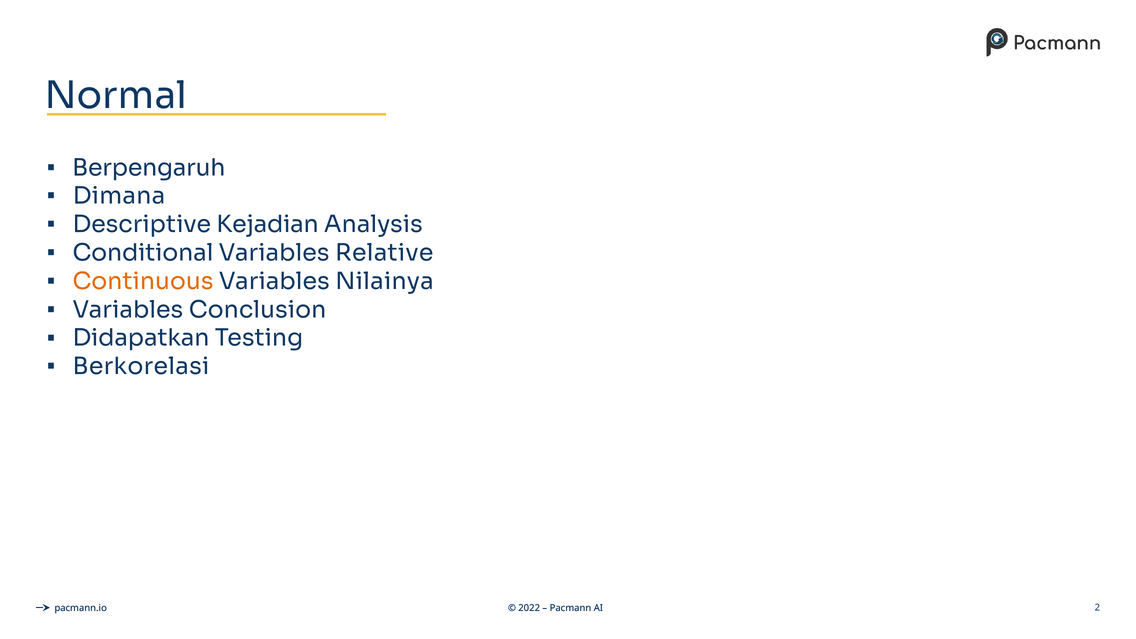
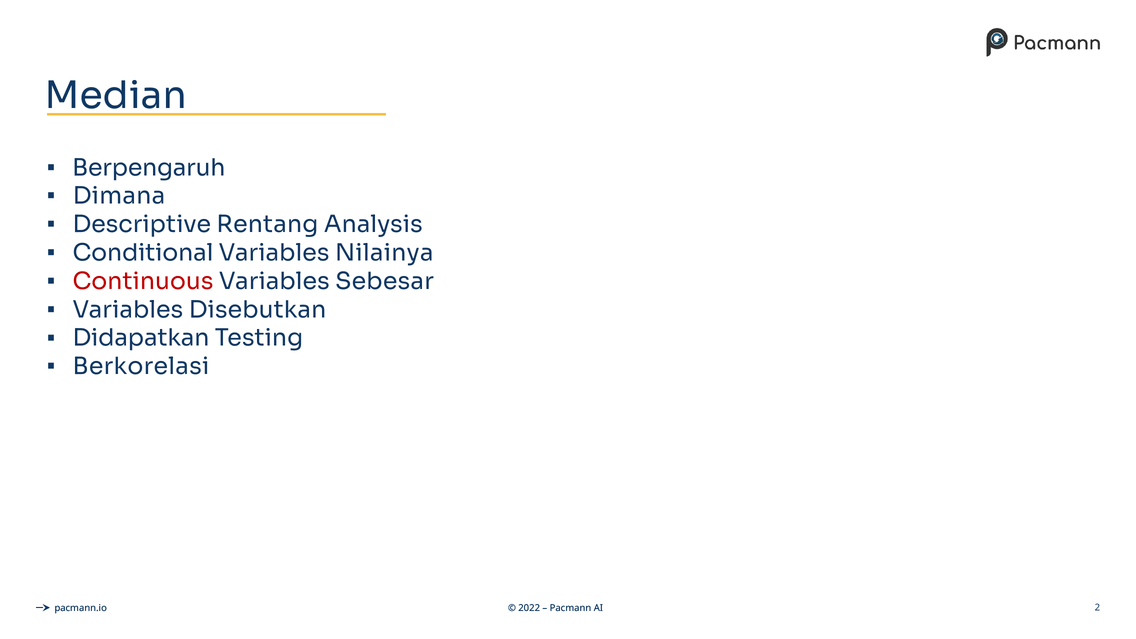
Normal: Normal -> Median
Kejadian: Kejadian -> Rentang
Relative: Relative -> Nilainya
Continuous colour: orange -> red
Nilainya: Nilainya -> Sebesar
Conclusion: Conclusion -> Disebutkan
